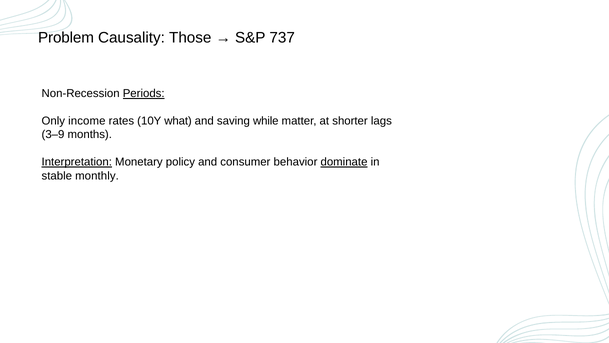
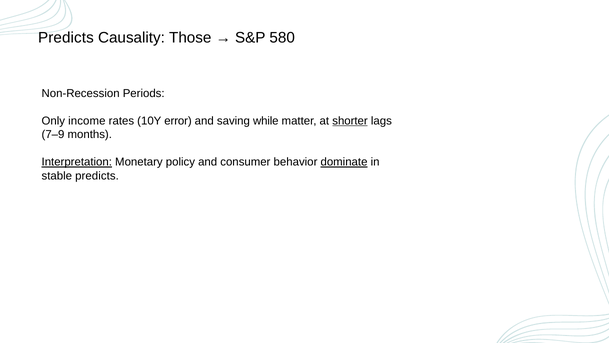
Problem at (66, 38): Problem -> Predicts
737: 737 -> 580
Periods underline: present -> none
what: what -> error
shorter underline: none -> present
3–9: 3–9 -> 7–9
stable monthly: monthly -> predicts
